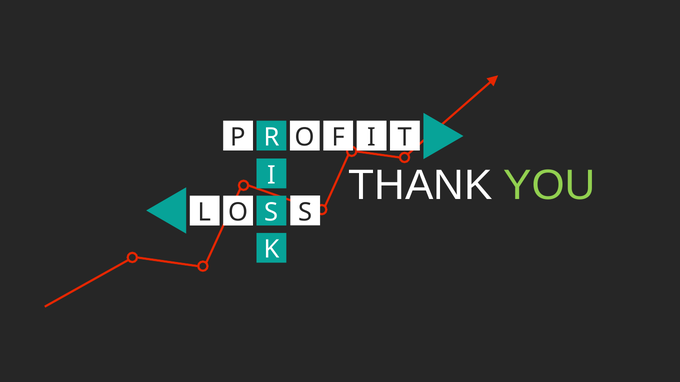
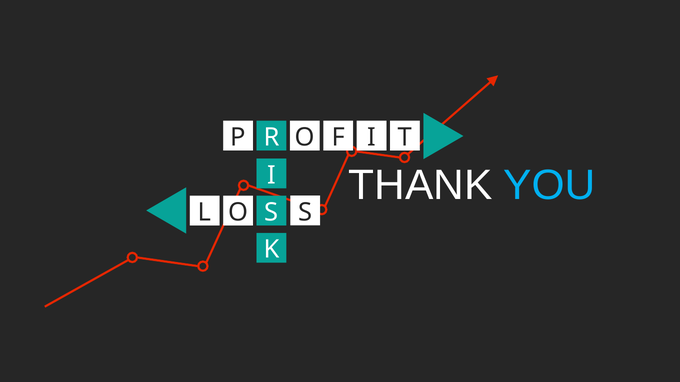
YOU colour: light green -> light blue
